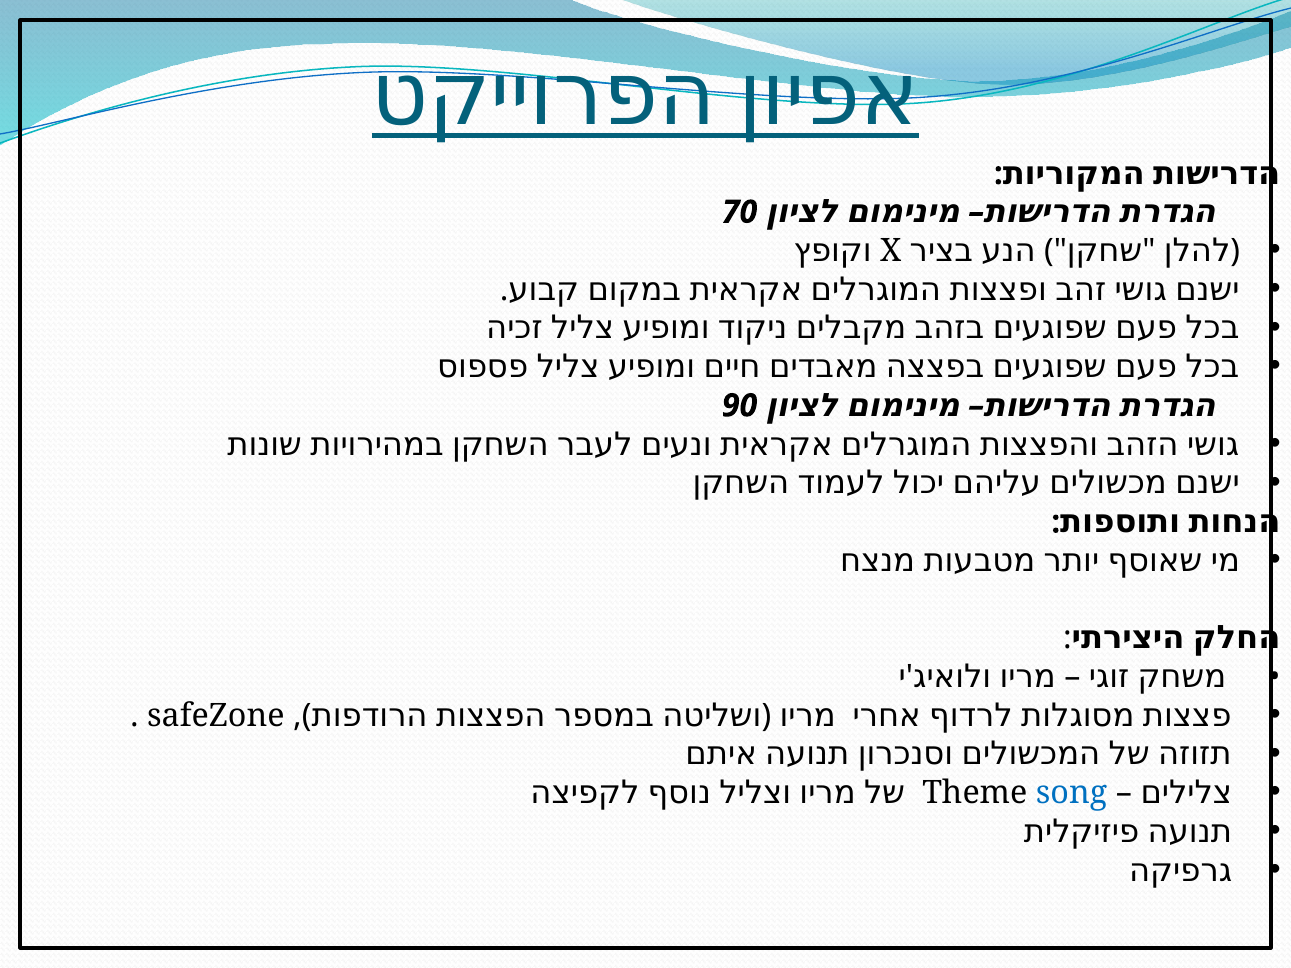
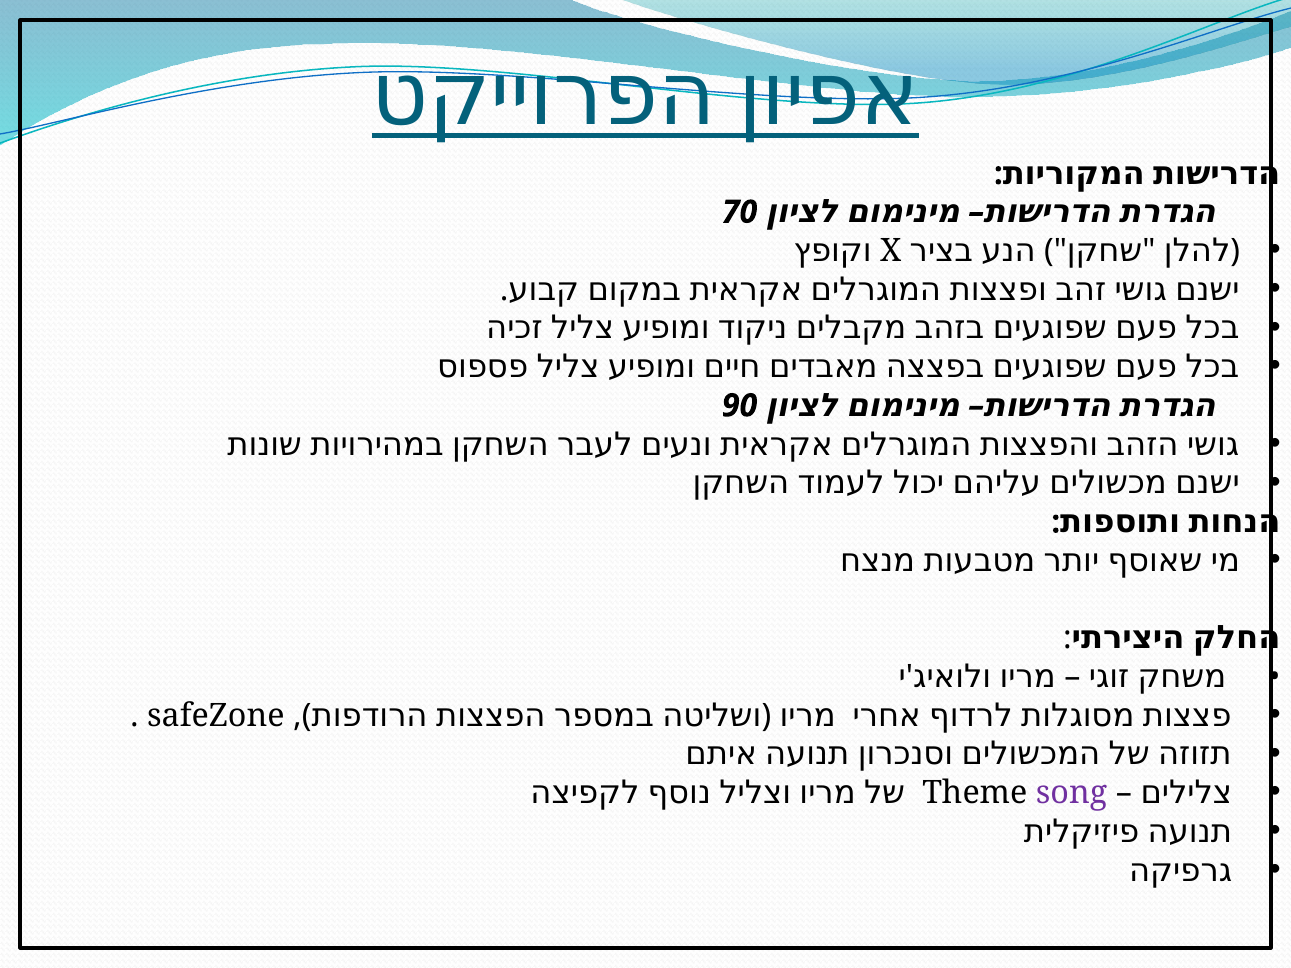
song colour: blue -> purple
